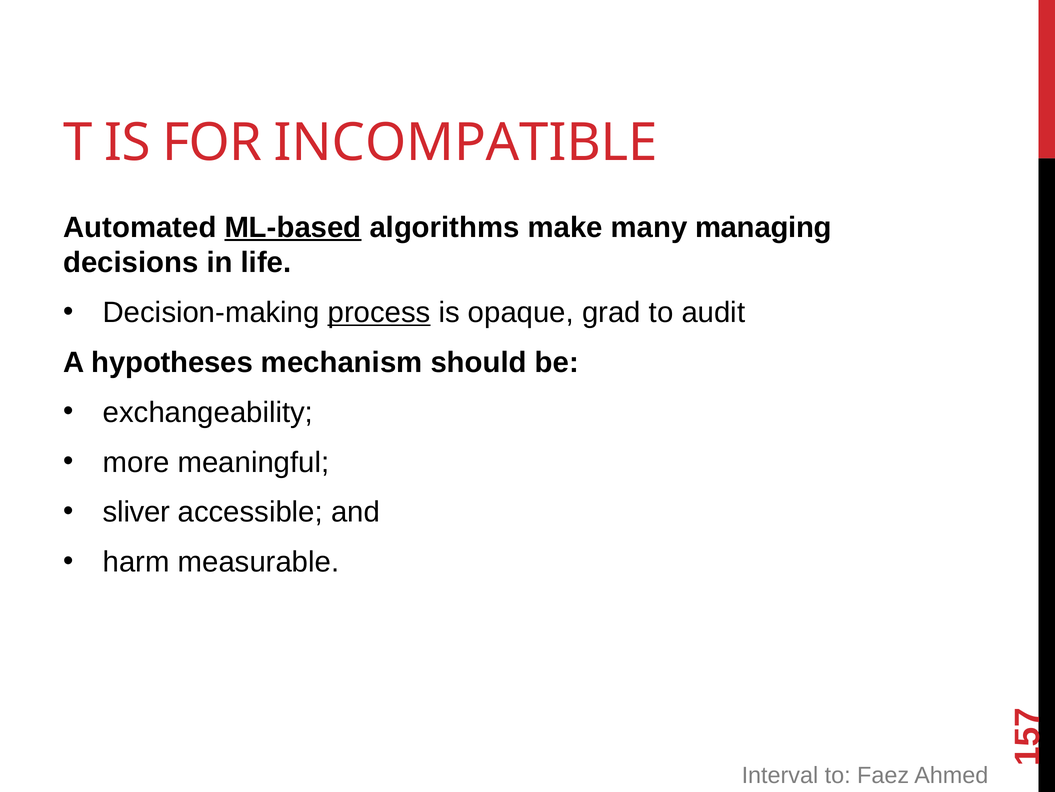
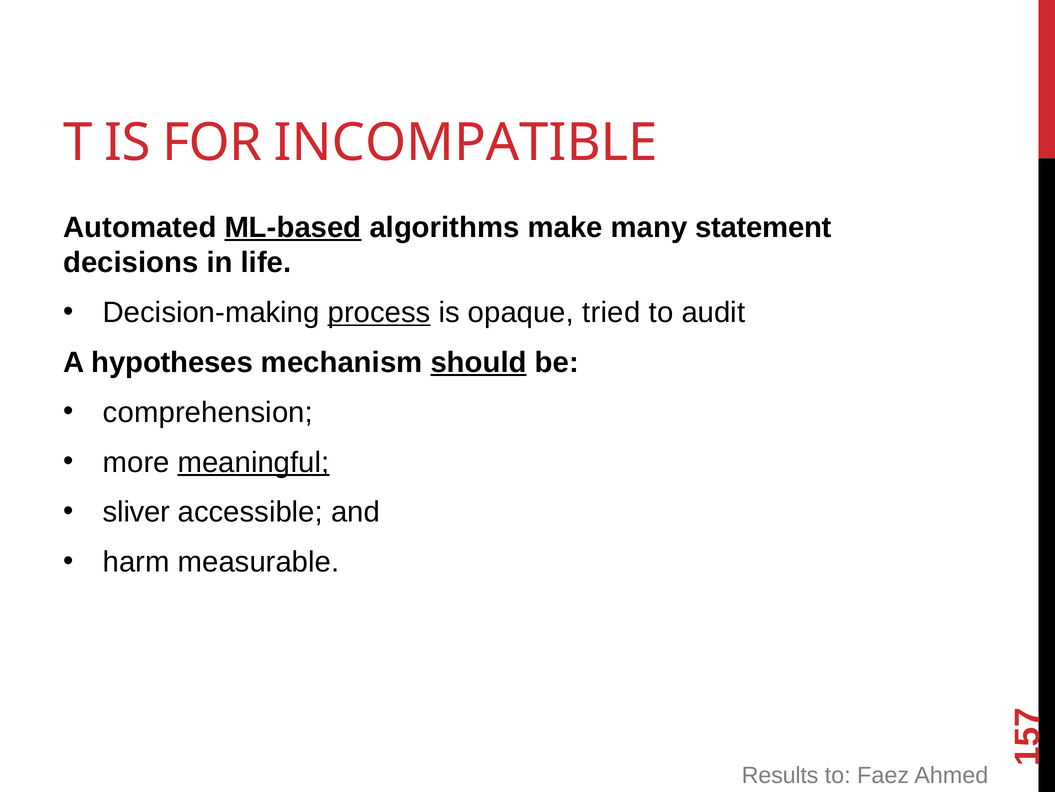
managing: managing -> statement
grad: grad -> tried
should underline: none -> present
exchangeability: exchangeability -> comprehension
meaningful underline: none -> present
Interval: Interval -> Results
